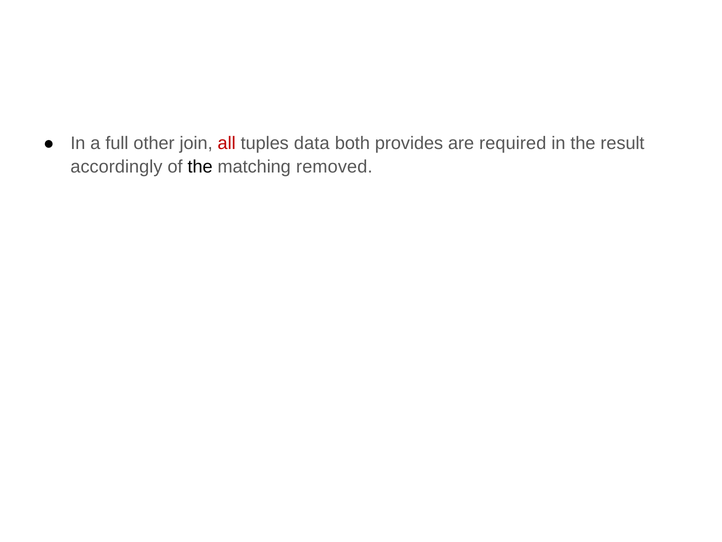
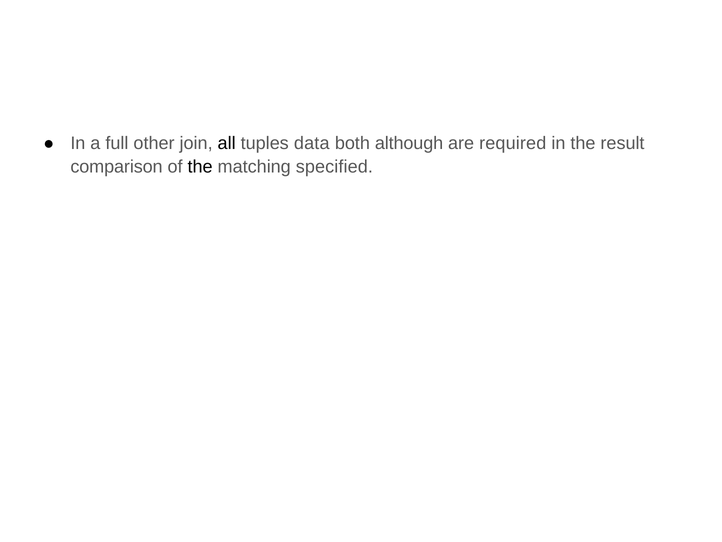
all colour: red -> black
provides: provides -> although
accordingly: accordingly -> comparison
removed: removed -> specified
